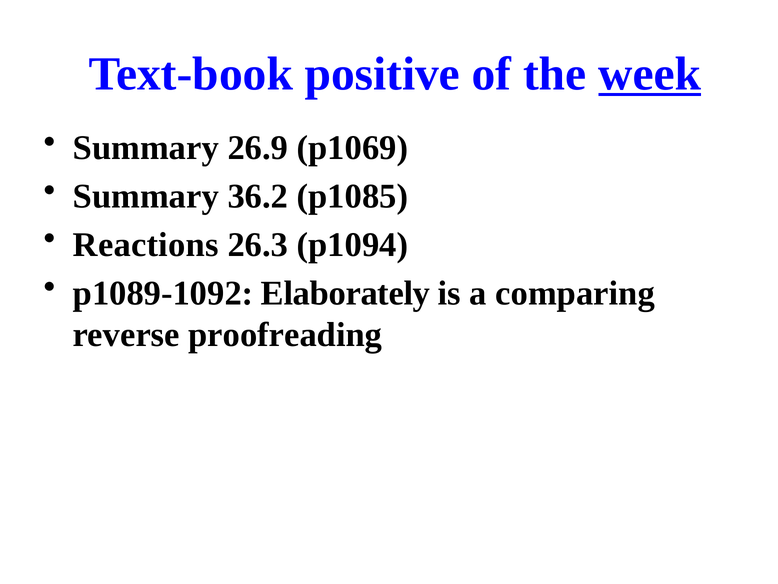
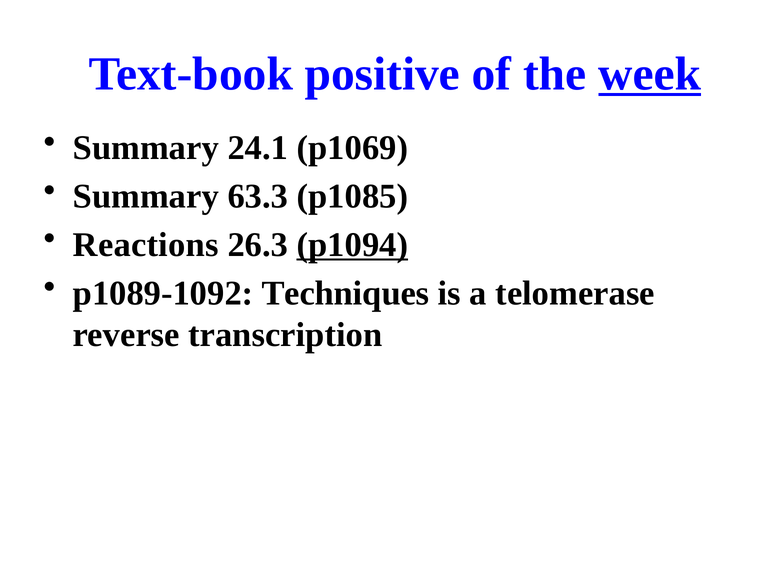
26.9: 26.9 -> 24.1
36.2: 36.2 -> 63.3
p1094 underline: none -> present
Elaborately: Elaborately -> Techniques
comparing: comparing -> telomerase
proofreading: proofreading -> transcription
